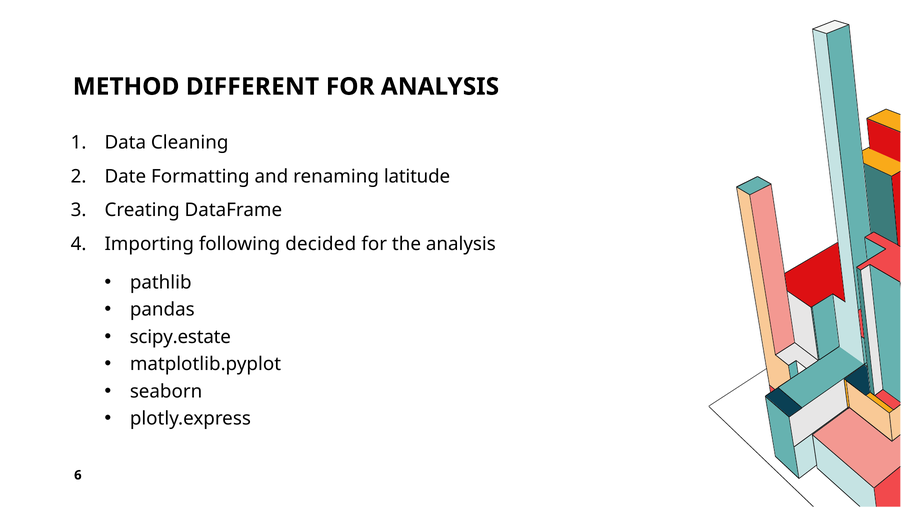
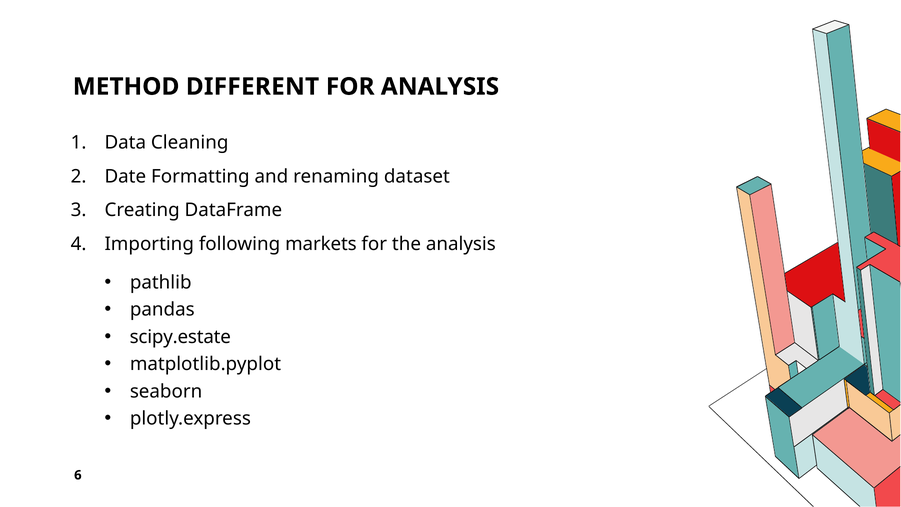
latitude: latitude -> dataset
decided: decided -> markets
